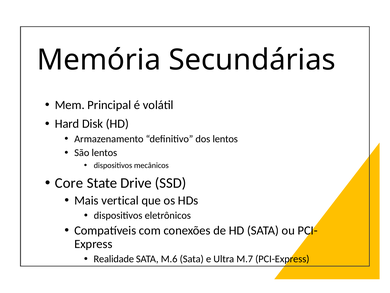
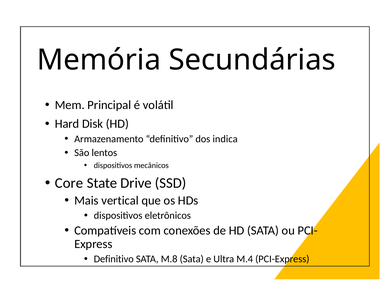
dos lentos: lentos -> indica
Realidade at (114, 259): Realidade -> Definitivo
M.6: M.6 -> M.8
M.7: M.7 -> M.4
